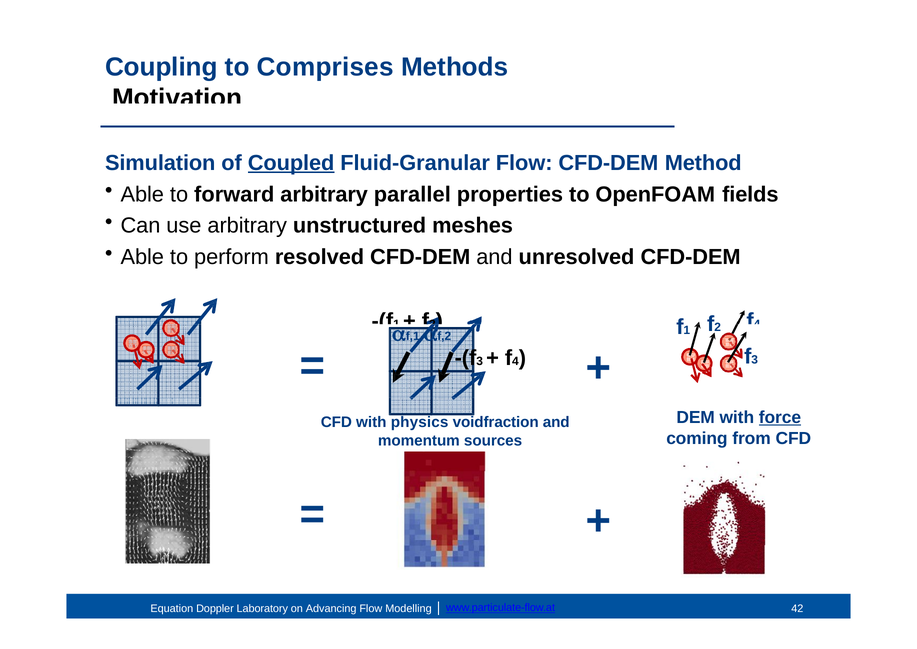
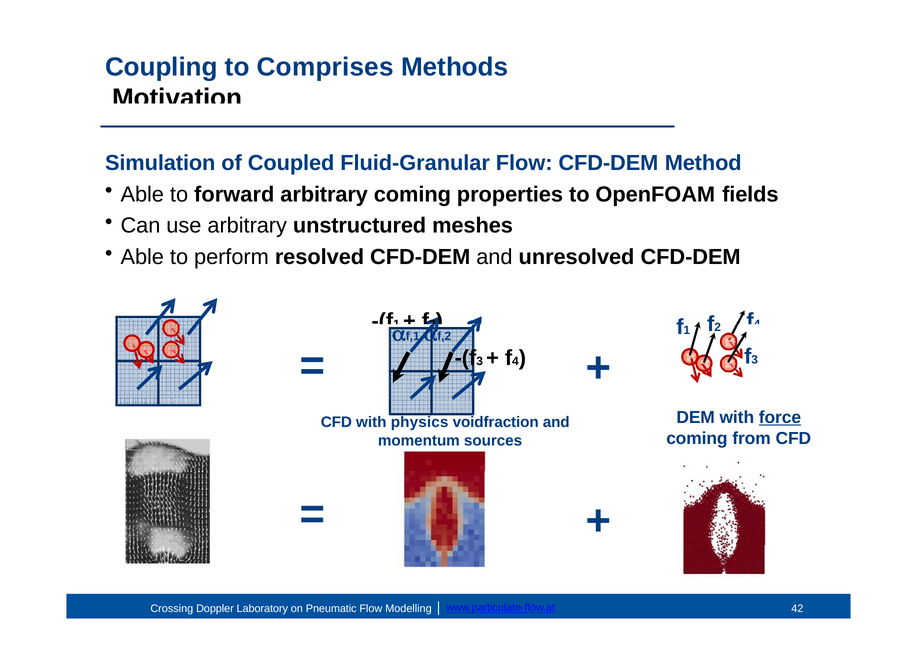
Coupled underline: present -> none
arbitrary parallel: parallel -> coming
Equation: Equation -> Crossing
Advancing: Advancing -> Pneumatic
